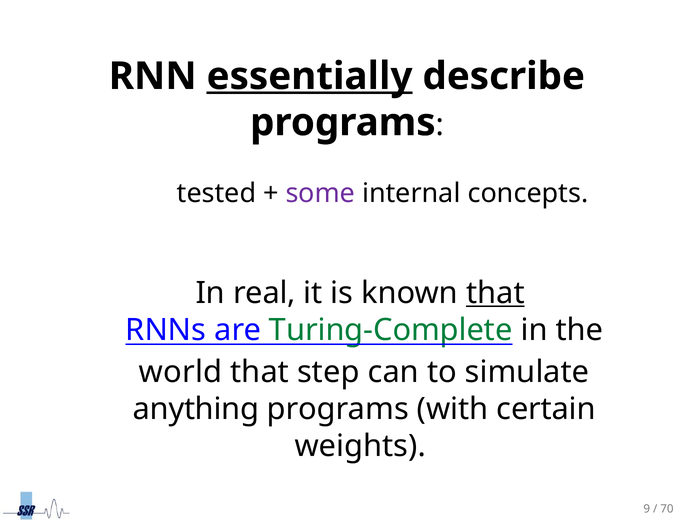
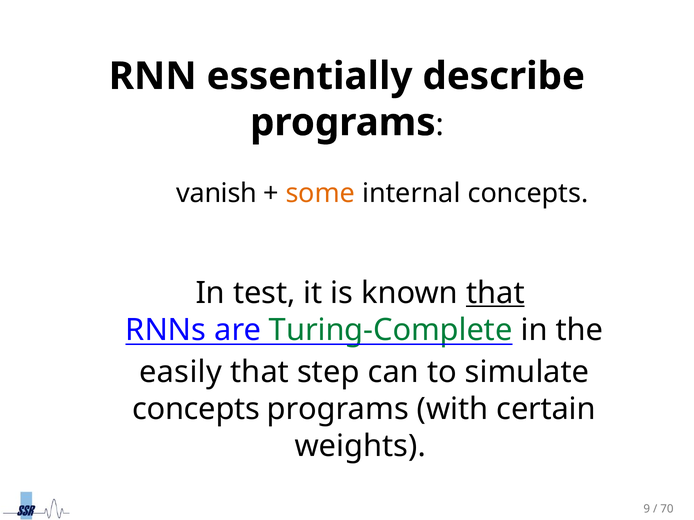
essentially underline: present -> none
tested: tested -> vanish
some colour: purple -> orange
real: real -> test
world: world -> easily
anything at (196, 409): anything -> concepts
